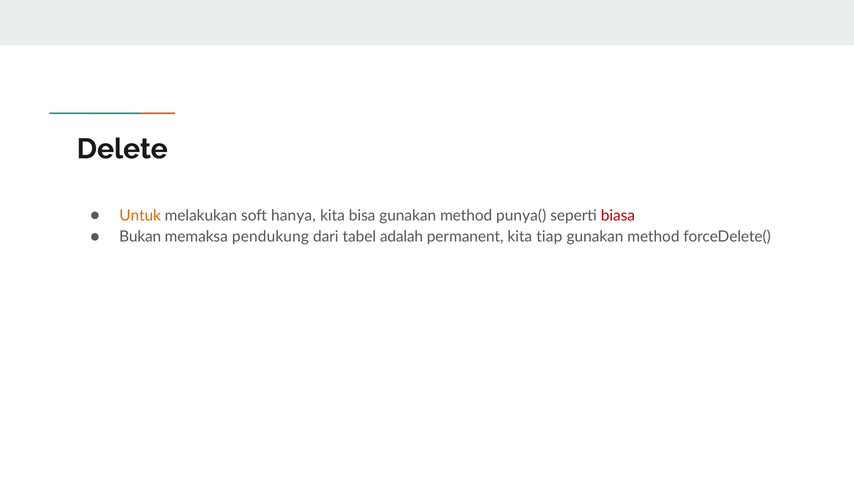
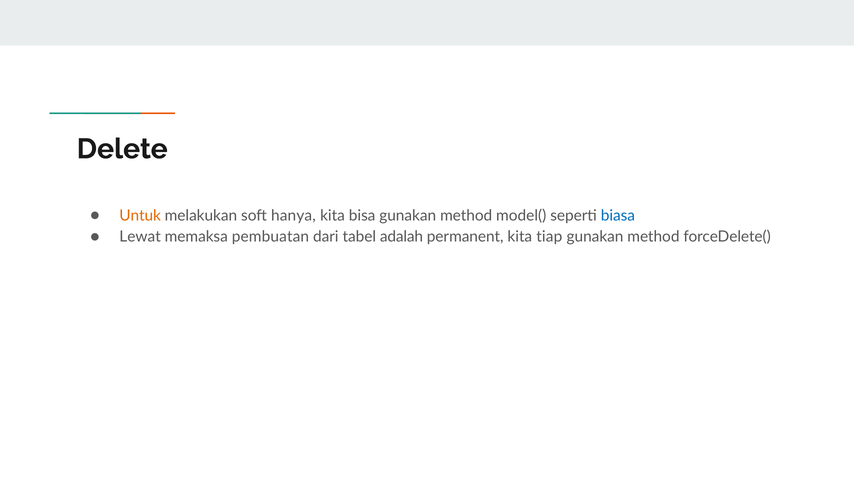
punya(: punya( -> model(
biasa colour: red -> blue
Bukan: Bukan -> Lewat
pendukung: pendukung -> pembuatan
